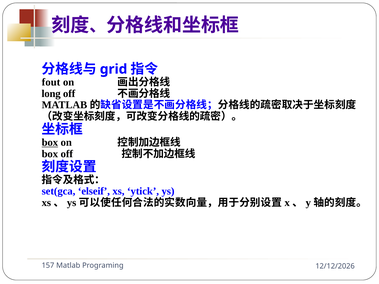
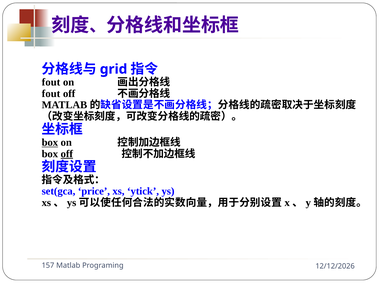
long at (51, 94): long -> fout
off at (67, 154) underline: none -> present
elseif: elseif -> price
